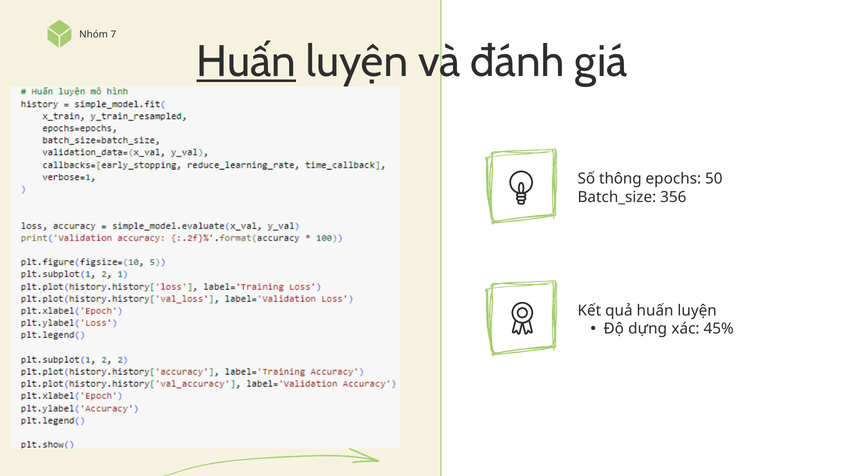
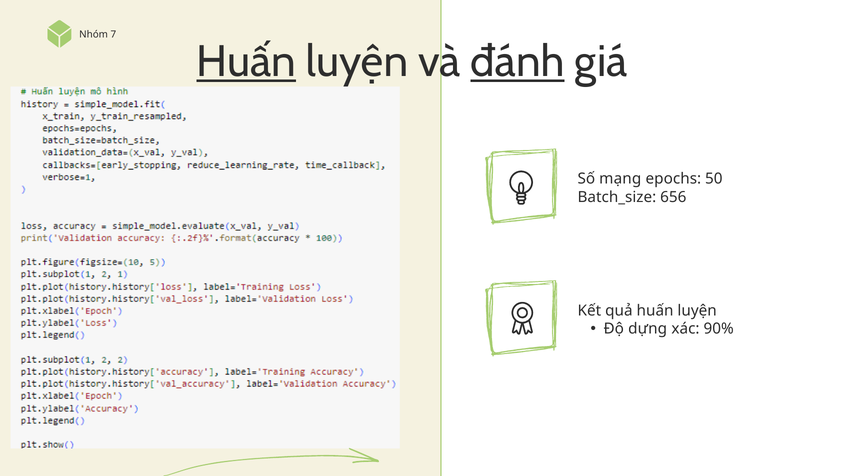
đánh underline: none -> present
thông: thông -> mạng
356: 356 -> 656
45%: 45% -> 90%
